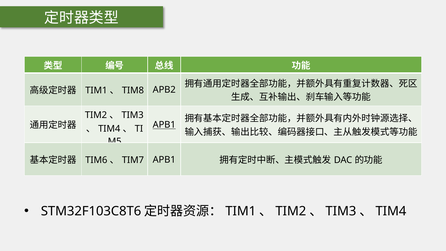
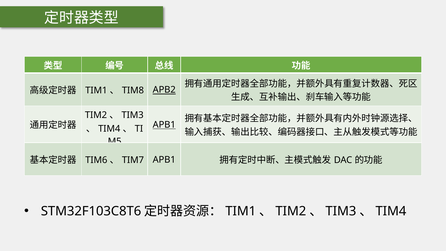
APB2 underline: none -> present
